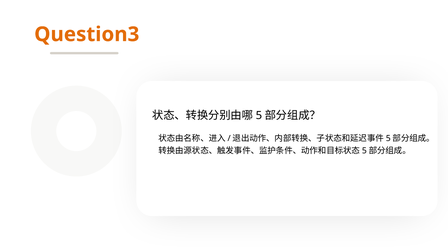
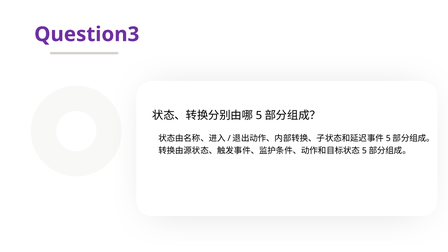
Question3 colour: orange -> purple
